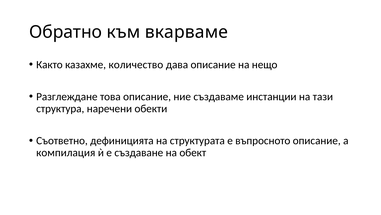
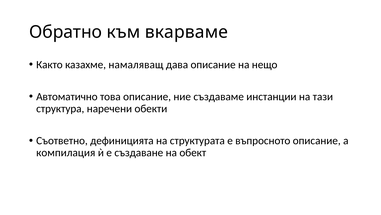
количество: количество -> намаляващ
Разглеждане: Разглеждане -> Автоматично
